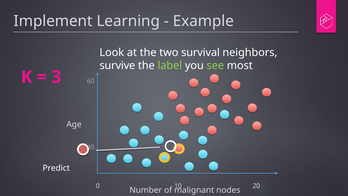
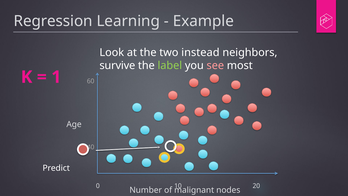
Implement: Implement -> Regression
survival: survival -> instead
see colour: light green -> pink
3: 3 -> 1
